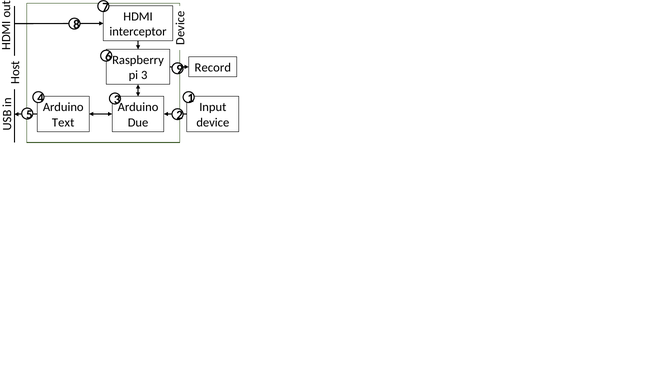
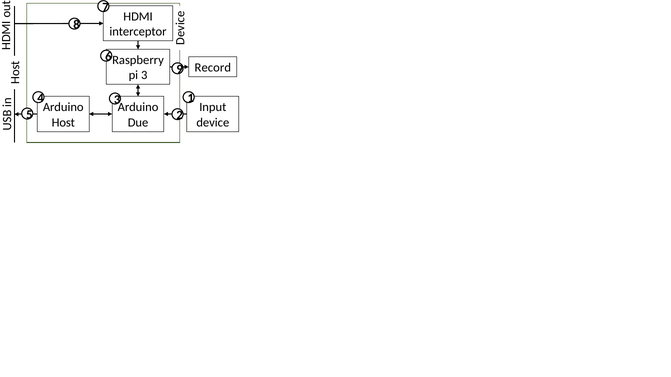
Text: Text -> Host
